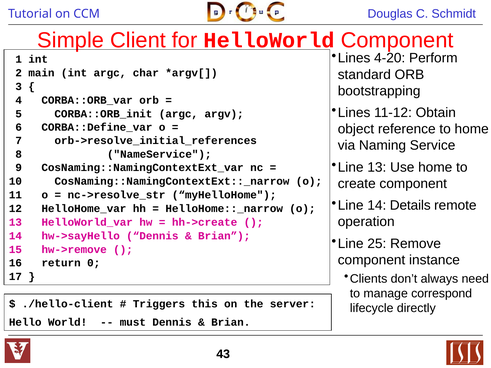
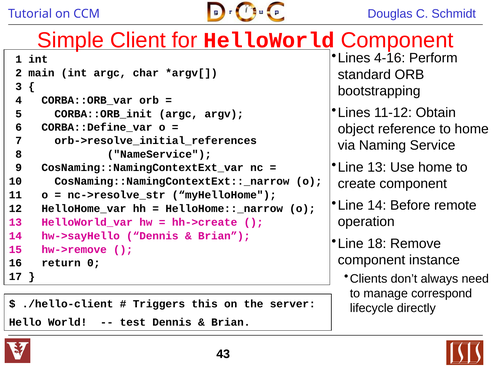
4-20: 4-20 -> 4-16
Details: Details -> Before
25: 25 -> 18
must: must -> test
